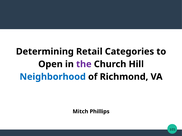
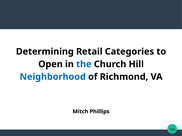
the colour: purple -> blue
